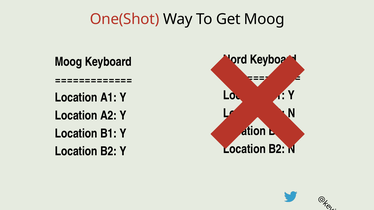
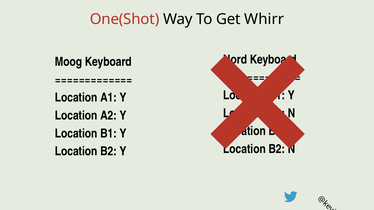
Get Moog: Moog -> Whirr
